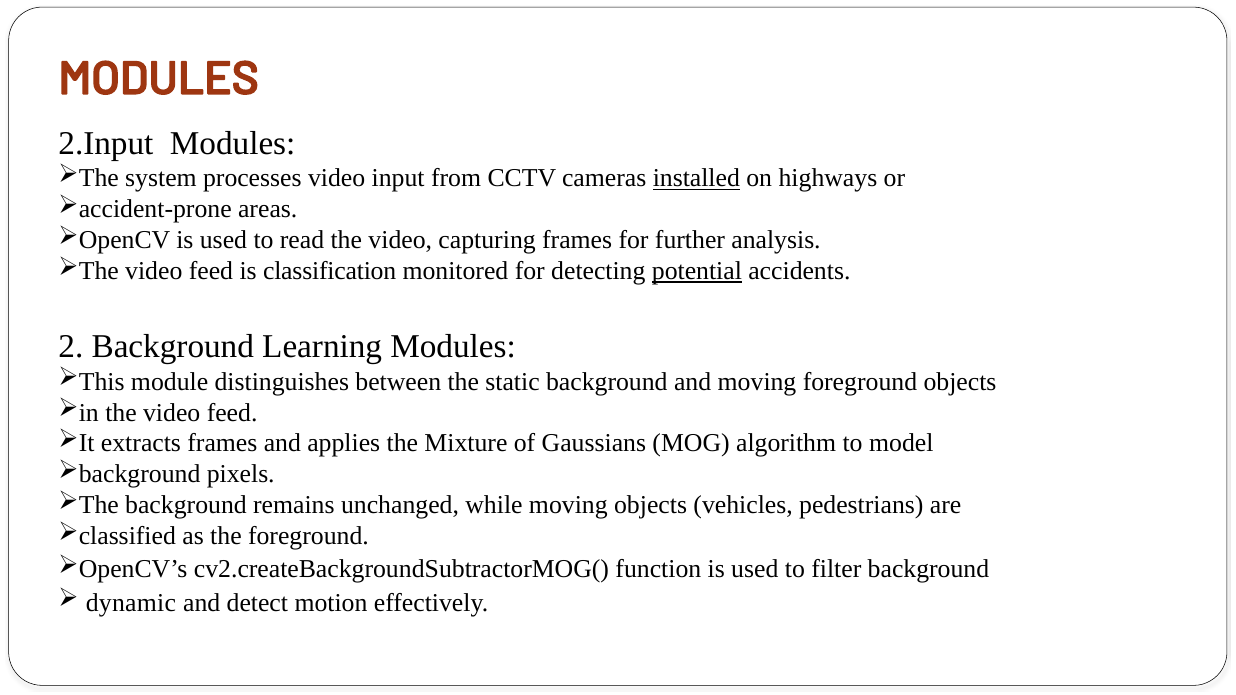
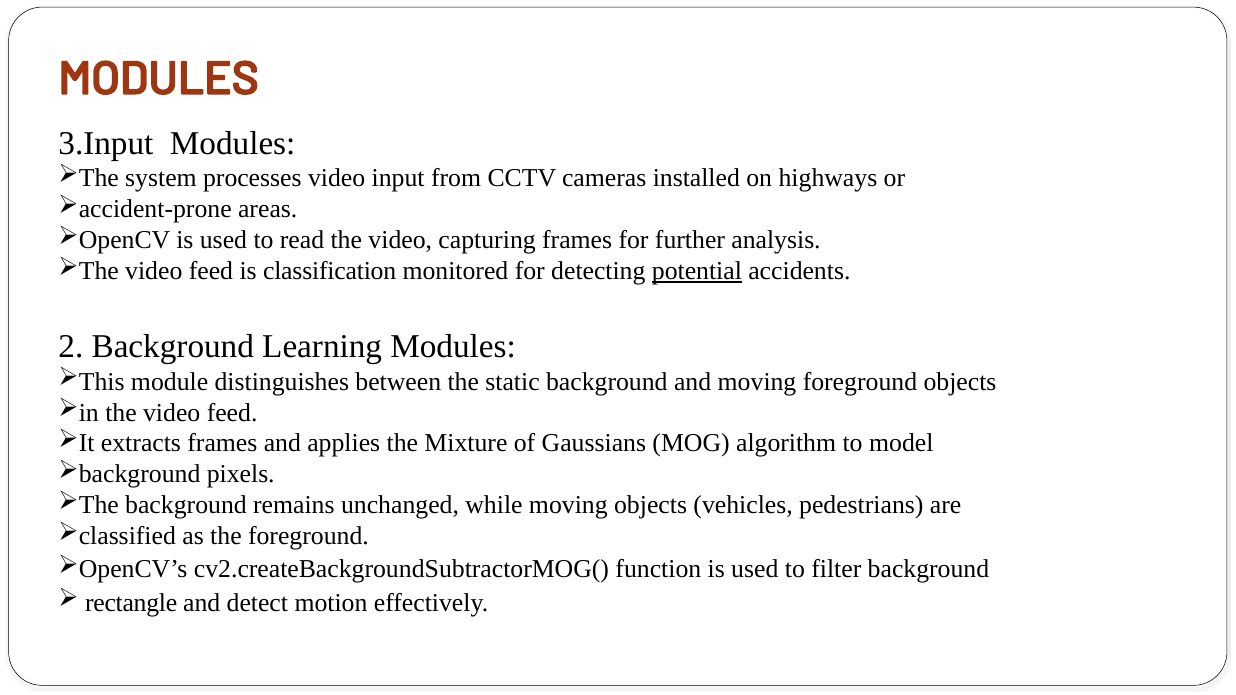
2.Input: 2.Input -> 3.Input
installed underline: present -> none
dynamic: dynamic -> rectangle
